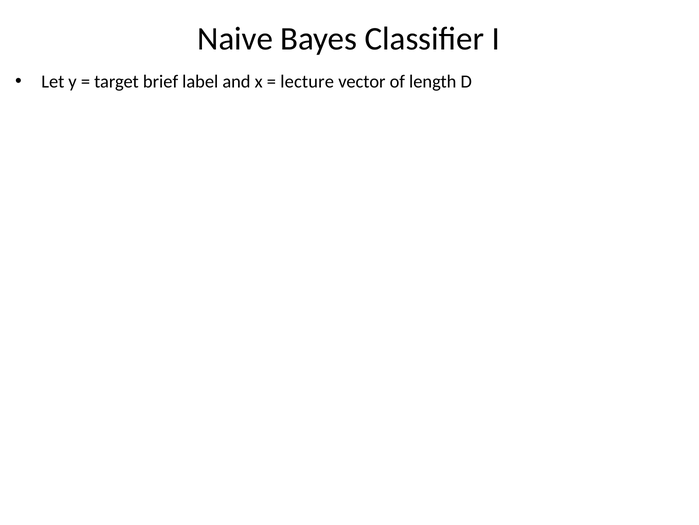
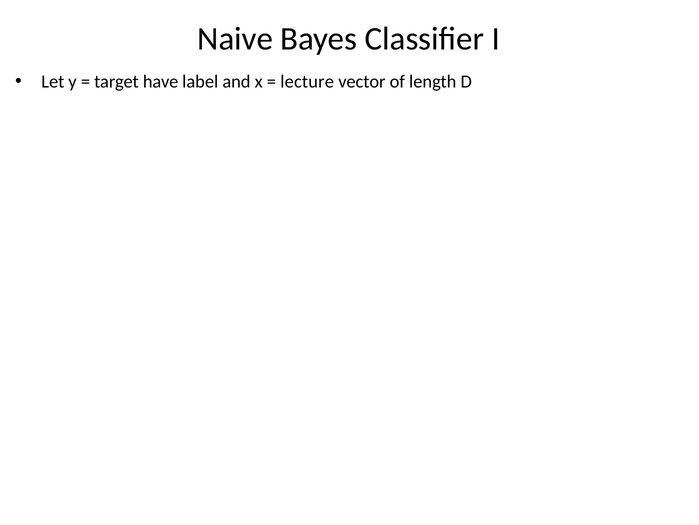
brief: brief -> have
